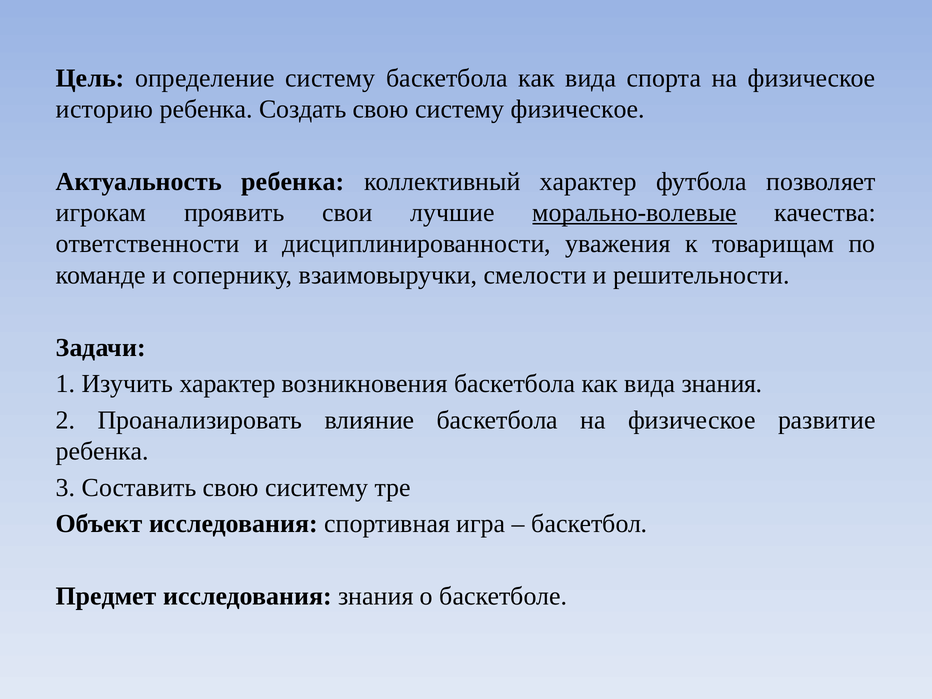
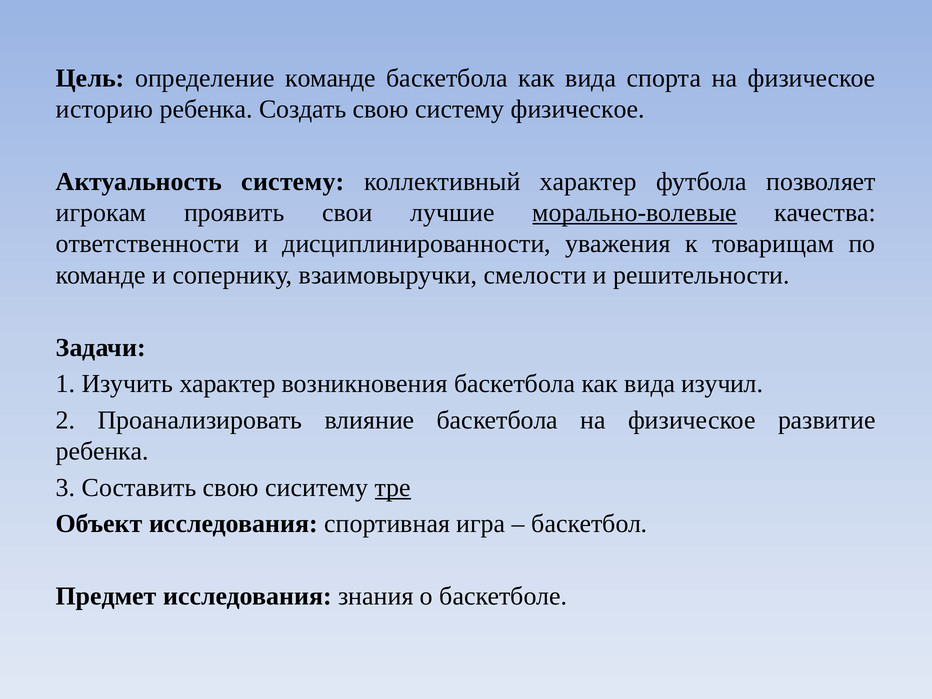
определение систему: систему -> команде
Актуальность ребенка: ребенка -> систему
вида знания: знания -> изучил
тре underline: none -> present
